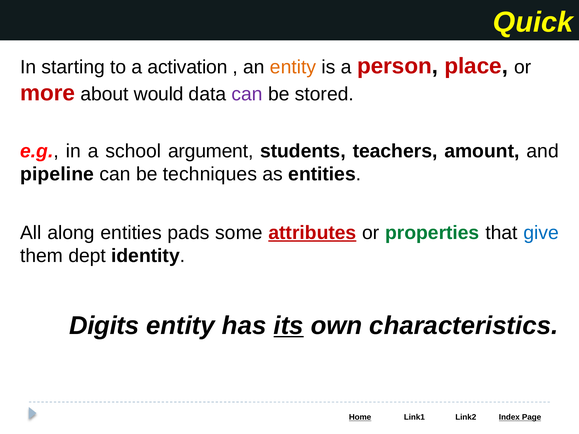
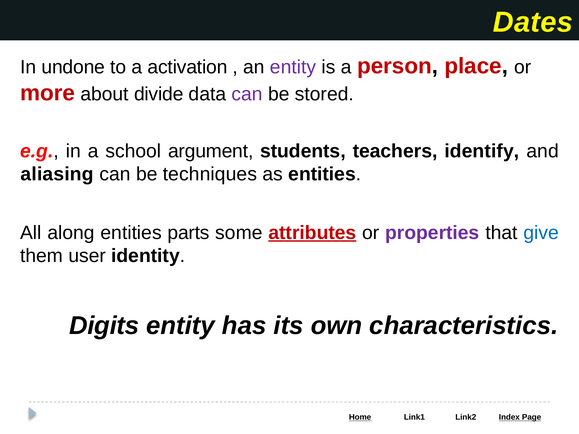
Quick: Quick -> Dates
starting: starting -> undone
entity at (293, 67) colour: orange -> purple
would: would -> divide
amount: amount -> identify
pipeline: pipeline -> aliasing
pads: pads -> parts
properties colour: green -> purple
dept: dept -> user
its underline: present -> none
